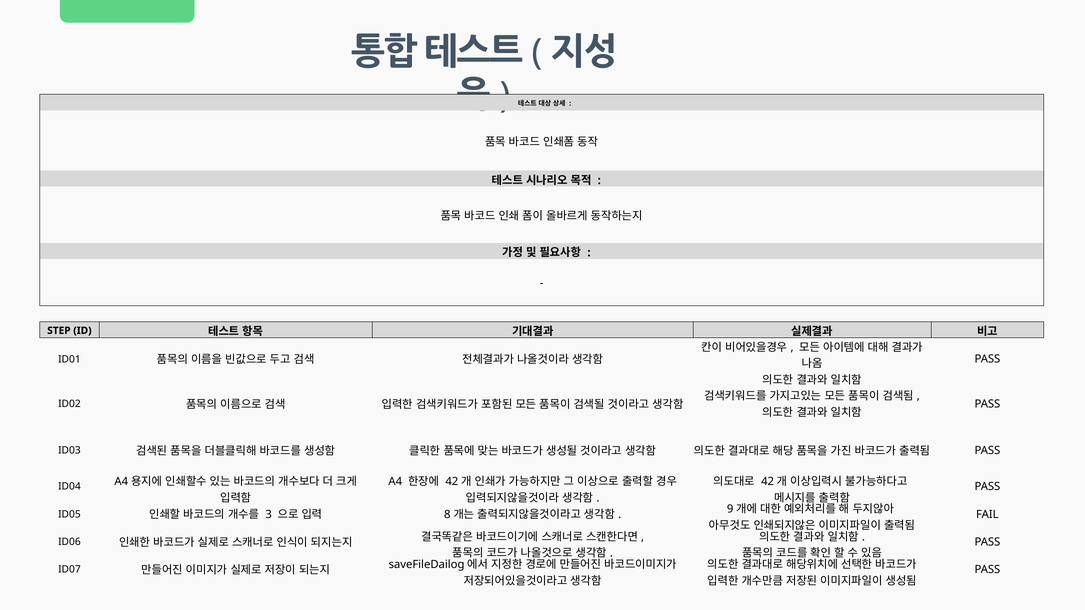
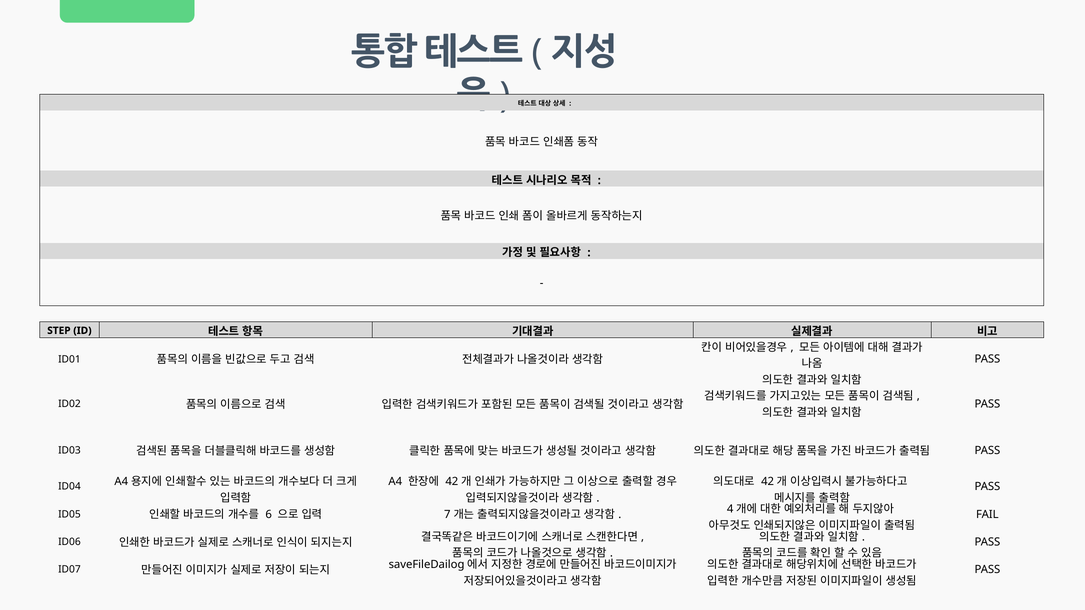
3: 3 -> 6
8: 8 -> 7
9: 9 -> 4
